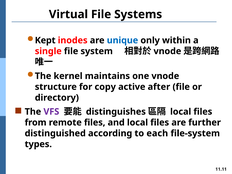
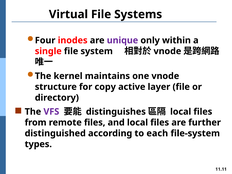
Kept: Kept -> Four
unique colour: blue -> purple
after: after -> layer
